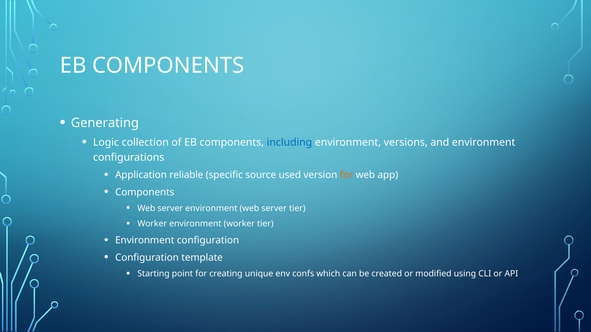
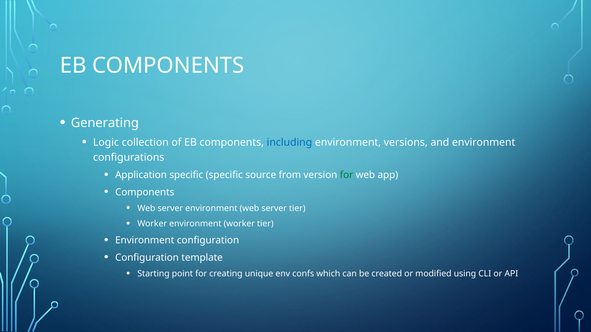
Application reliable: reliable -> specific
used: used -> from
for at (347, 175) colour: orange -> green
